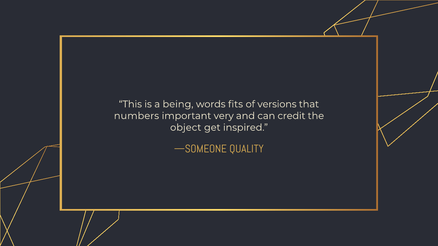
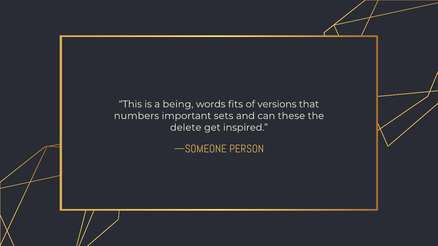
very: very -> sets
credit: credit -> these
object: object -> delete
QUALITY: QUALITY -> PERSON
